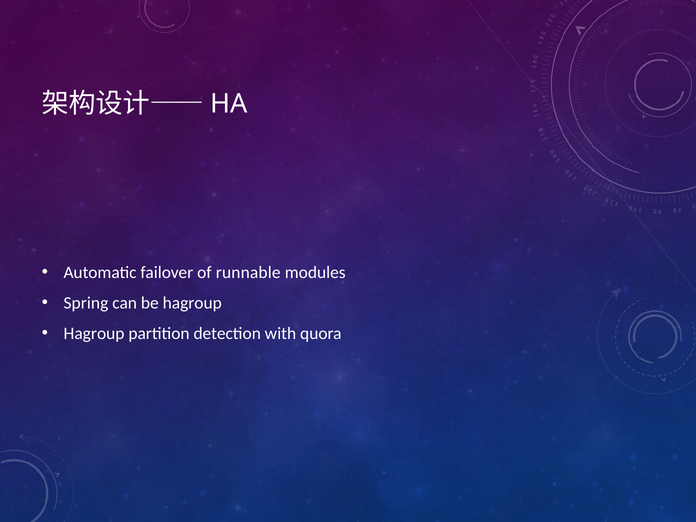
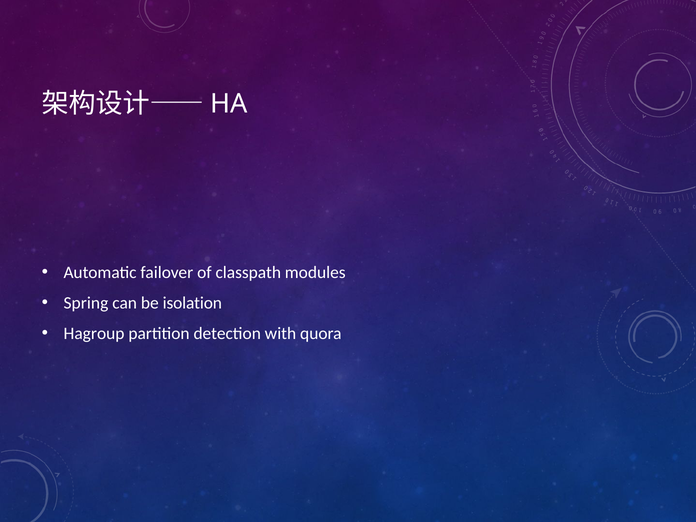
runnable: runnable -> classpath
be hagroup: hagroup -> isolation
